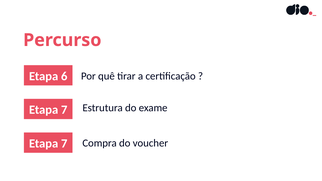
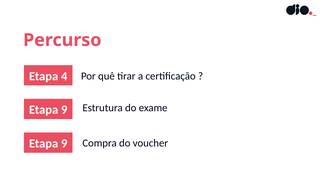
6: 6 -> 4
7 at (64, 110): 7 -> 9
7 at (64, 144): 7 -> 9
